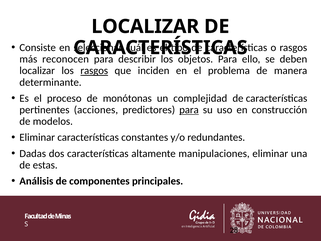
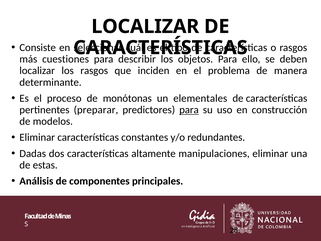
reconocen: reconocen -> cuestiones
rasgos at (94, 71) underline: present -> none
complejidad: complejidad -> elementales
acciones: acciones -> preparar
